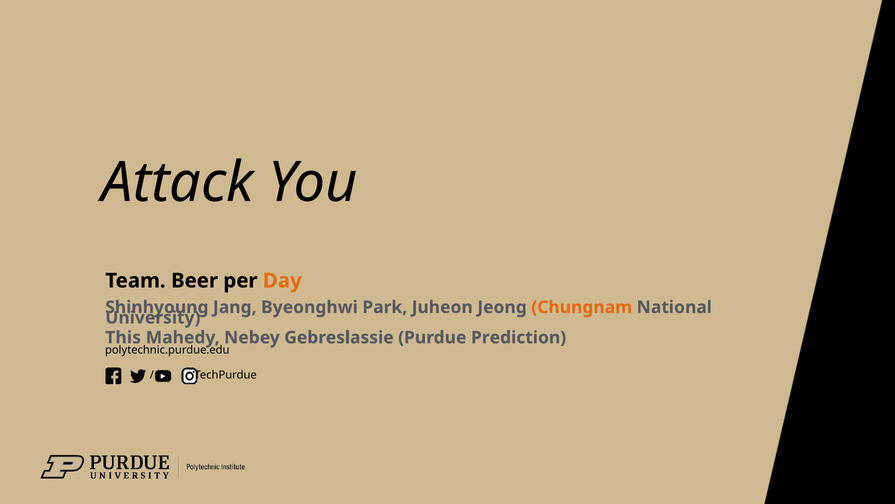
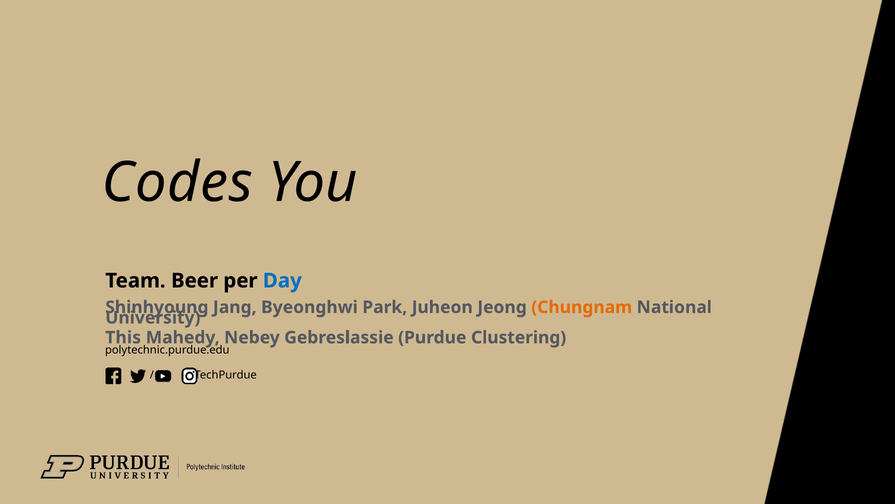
Attack: Attack -> Codes
Day colour: orange -> blue
Prediction: Prediction -> Clustering
